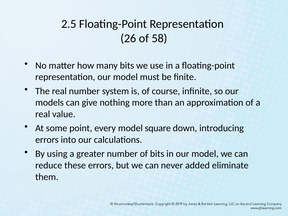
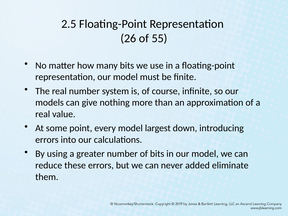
58: 58 -> 55
square: square -> largest
